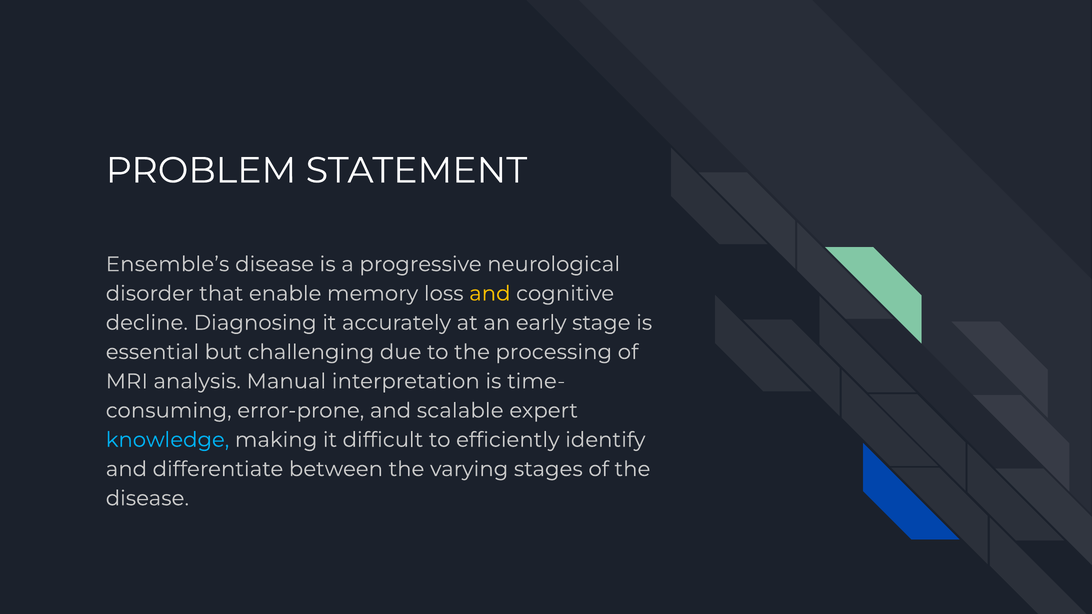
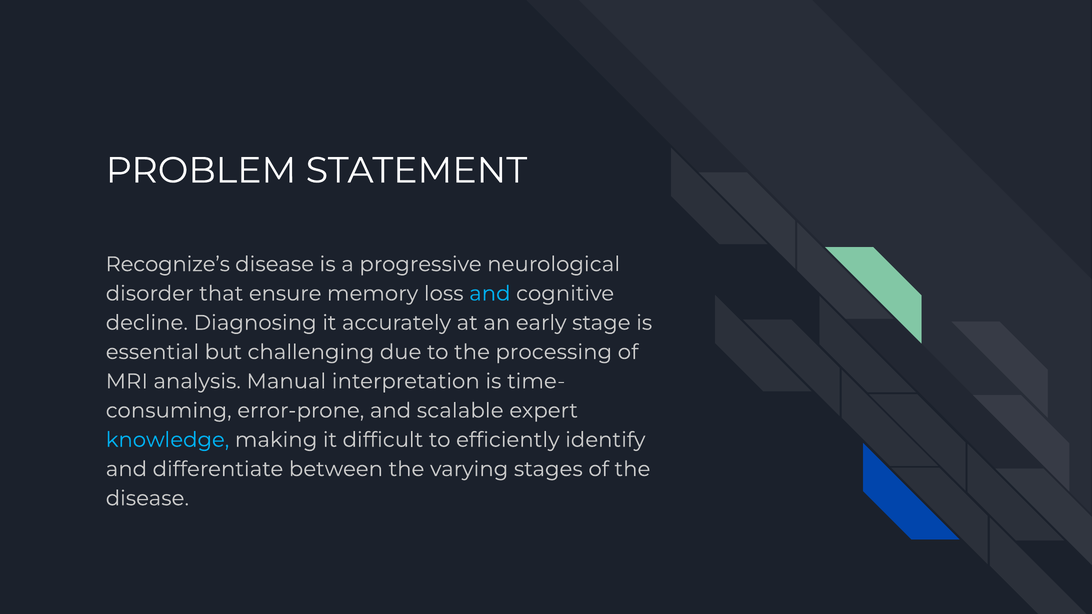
Ensemble’s: Ensemble’s -> Recognize’s
enable: enable -> ensure
and at (490, 294) colour: yellow -> light blue
